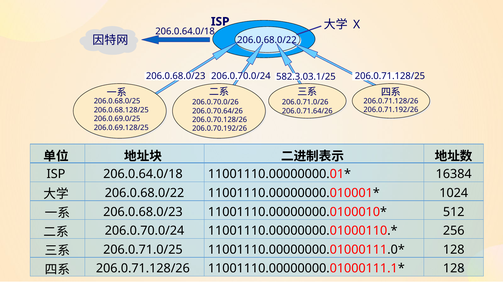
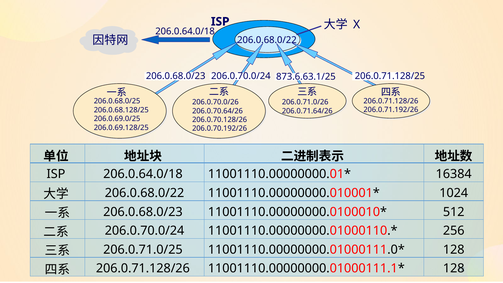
582.3.03.1/25: 582.3.03.1/25 -> 873.6.63.1/25
